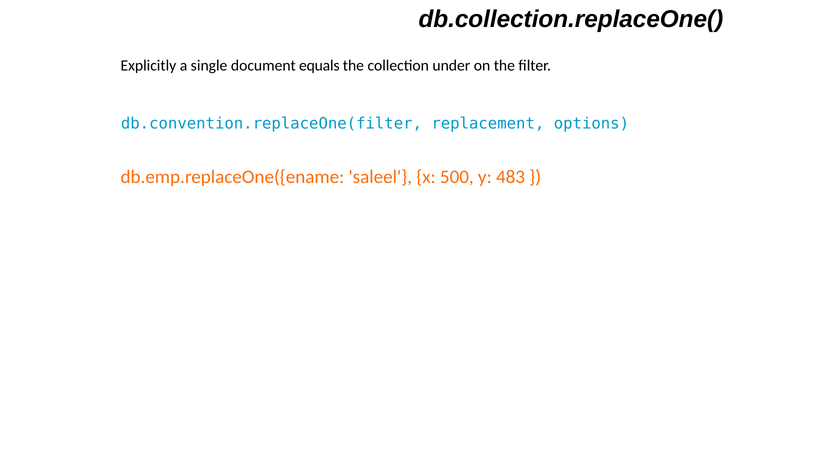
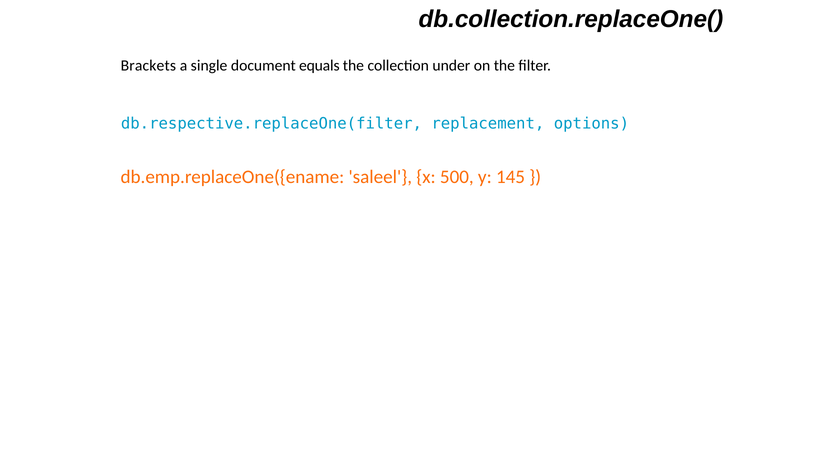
Explicitly: Explicitly -> Brackets
db.convention.replaceOne(filter: db.convention.replaceOne(filter -> db.respective.replaceOne(filter
483: 483 -> 145
